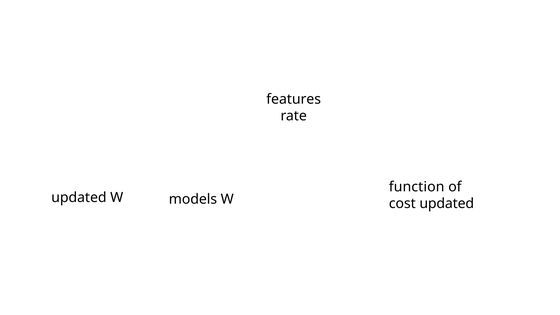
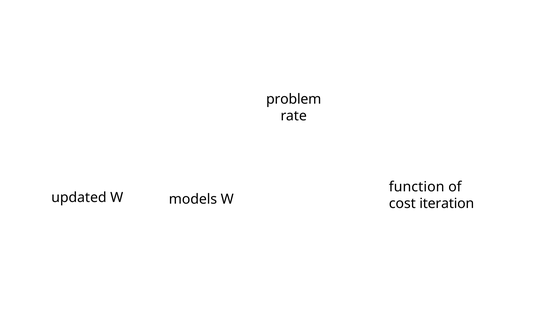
features: features -> problem
cost updated: updated -> iteration
